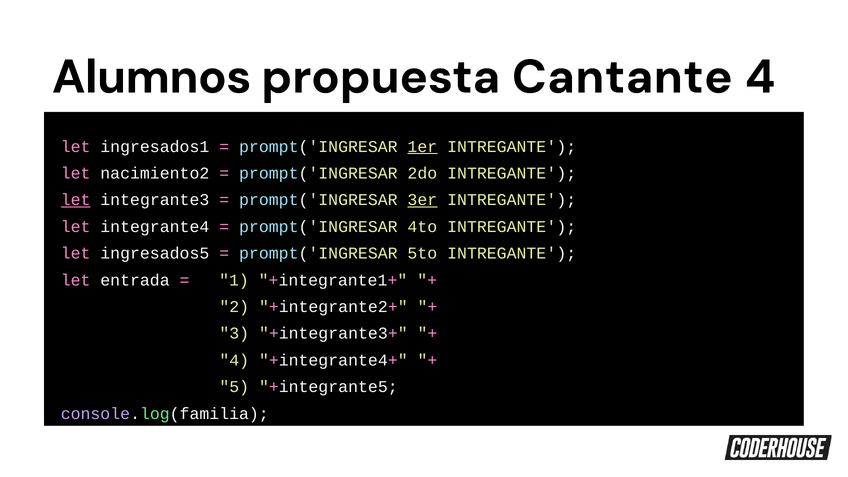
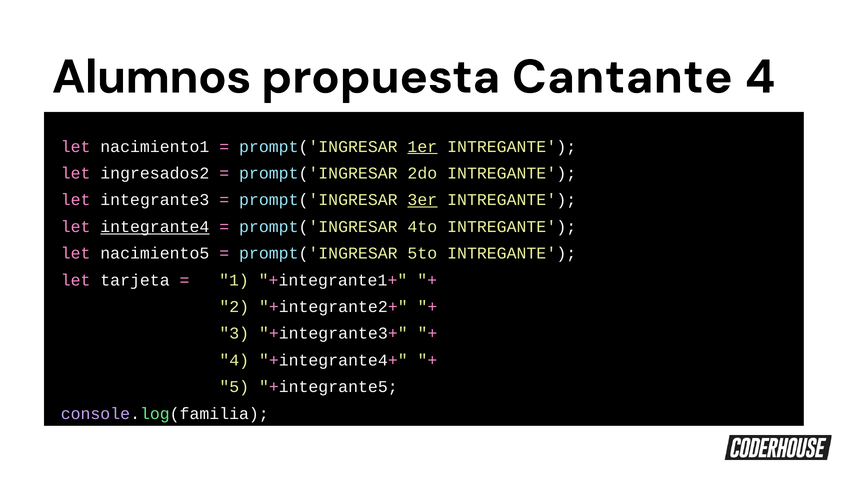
ingresados1: ingresados1 -> nacimiento1
nacimiento2: nacimiento2 -> ingresados2
let at (76, 200) underline: present -> none
integrante4 underline: none -> present
ingresados5: ingresados5 -> nacimiento5
entrada: entrada -> tarjeta
